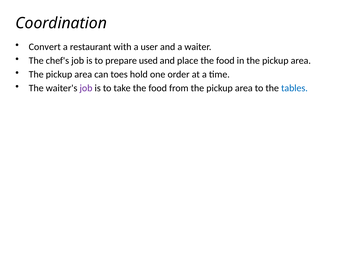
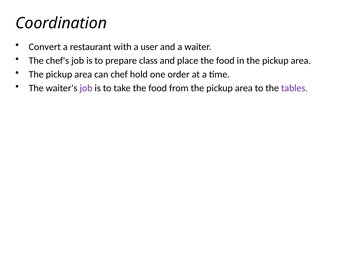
used: used -> class
toes: toes -> chef
tables colour: blue -> purple
